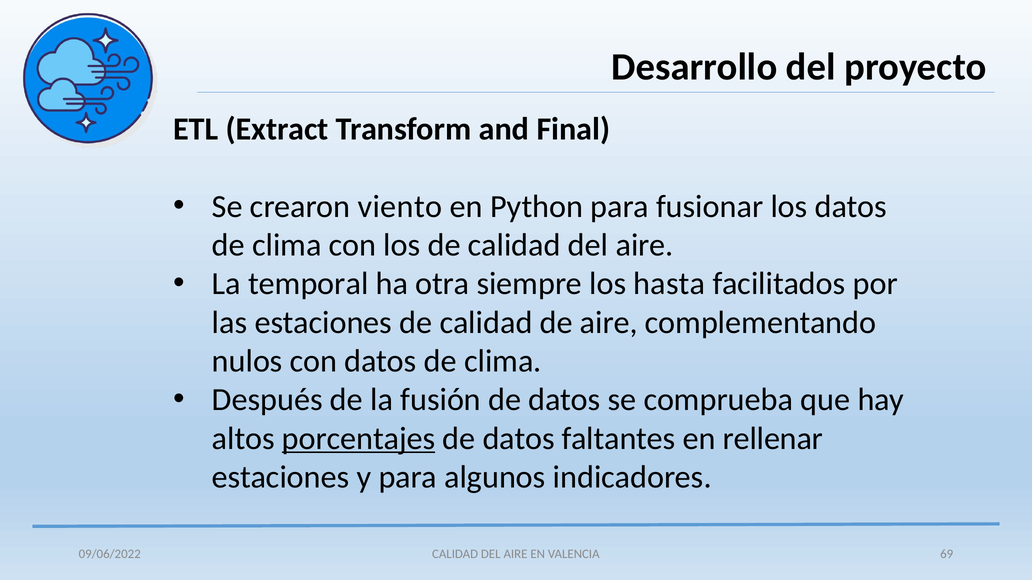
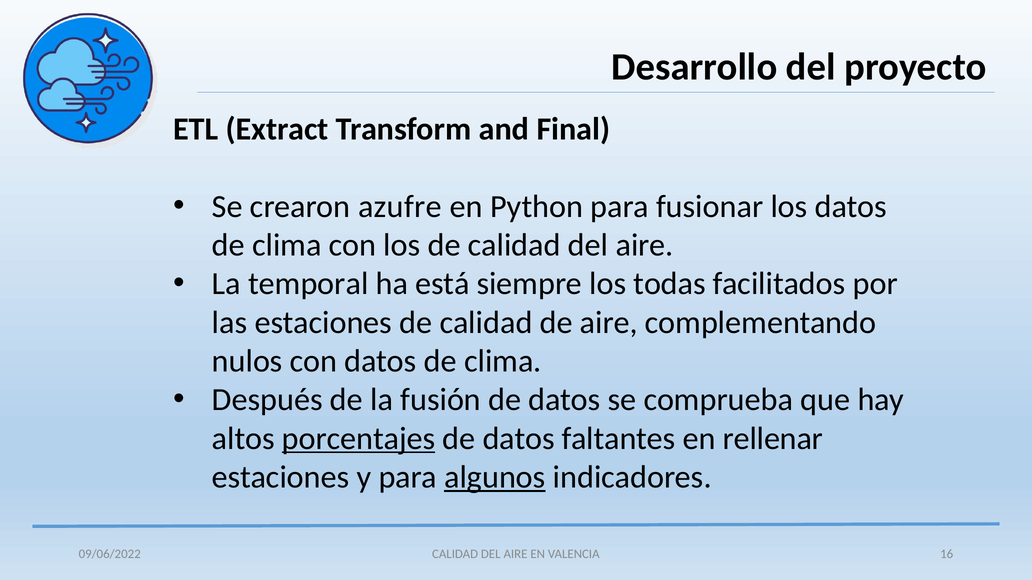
viento: viento -> azufre
otra: otra -> está
hasta: hasta -> todas
algunos underline: none -> present
69: 69 -> 16
